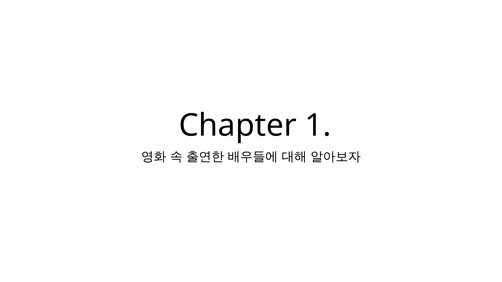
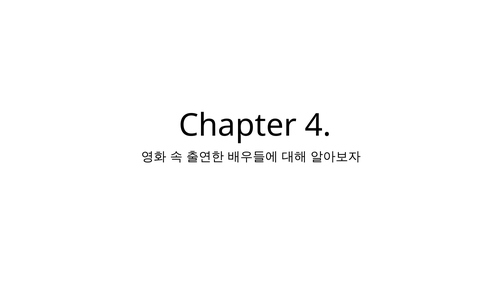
1: 1 -> 4
